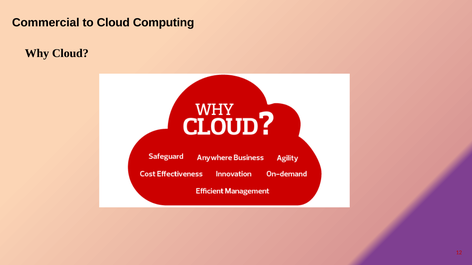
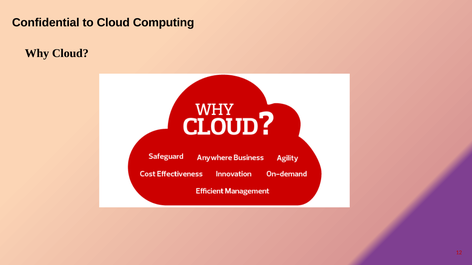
Commercial: Commercial -> Confidential
